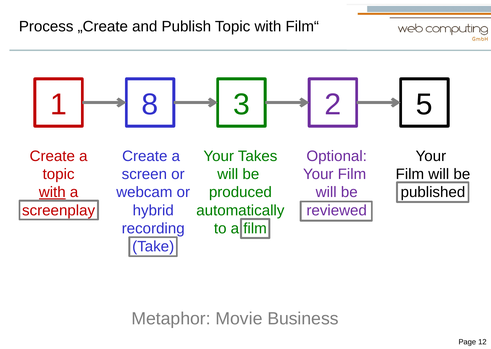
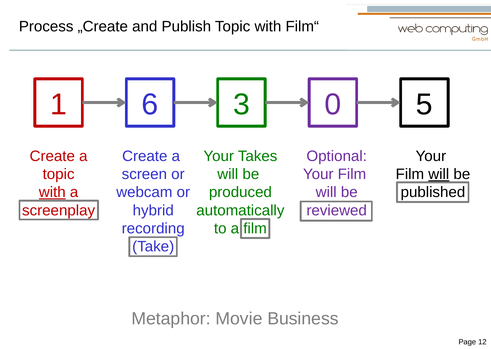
8: 8 -> 6
2: 2 -> 0
will at (439, 174) underline: none -> present
